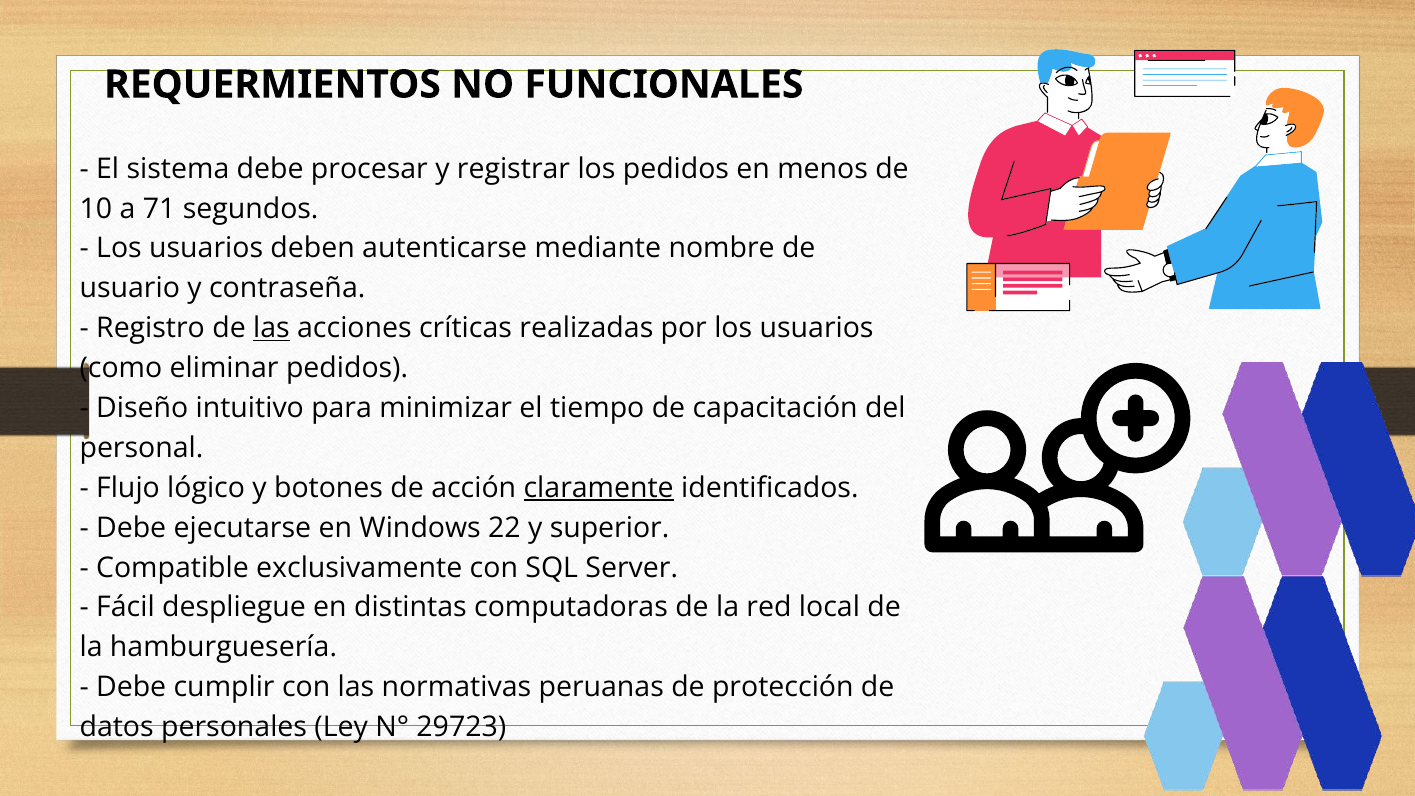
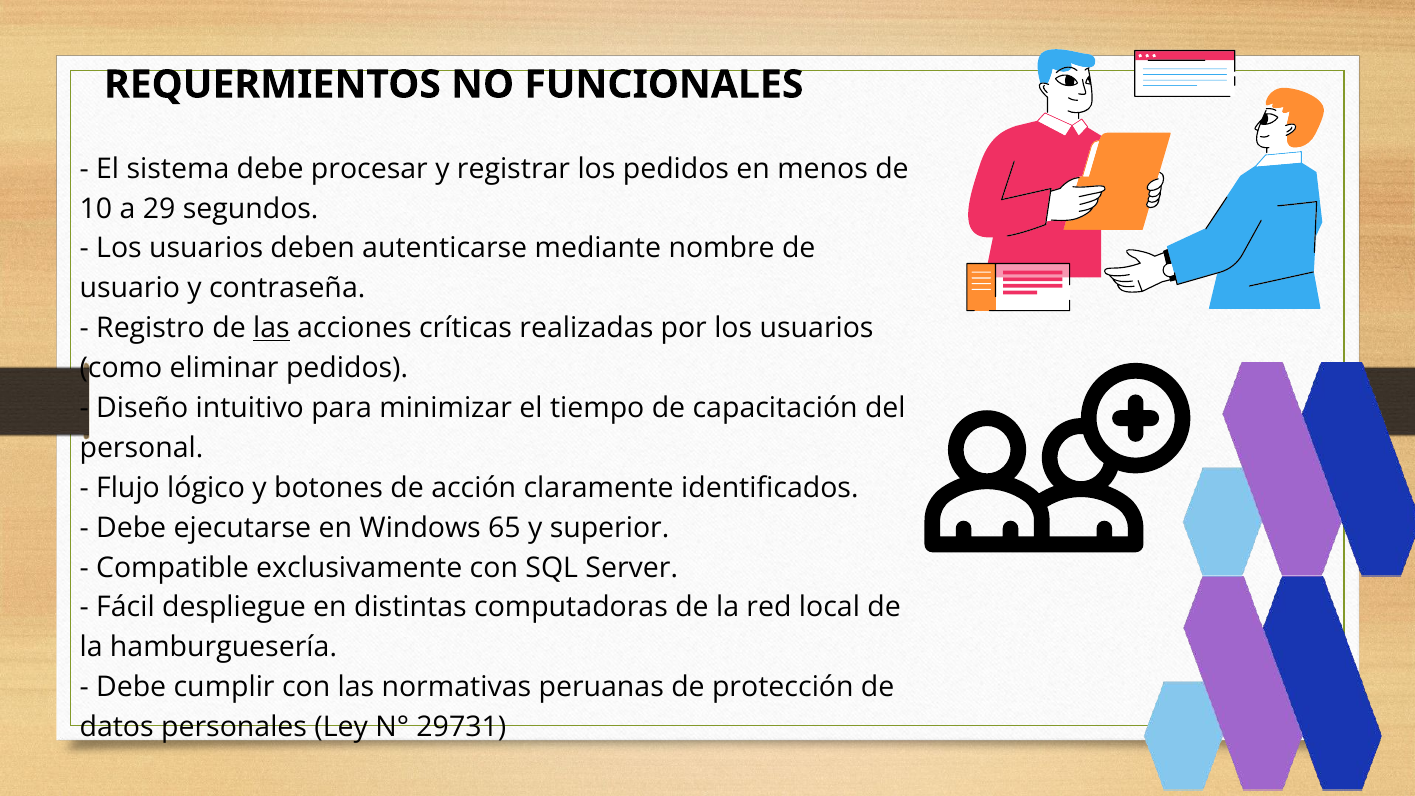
71: 71 -> 29
claramente underline: present -> none
22: 22 -> 65
29723: 29723 -> 29731
